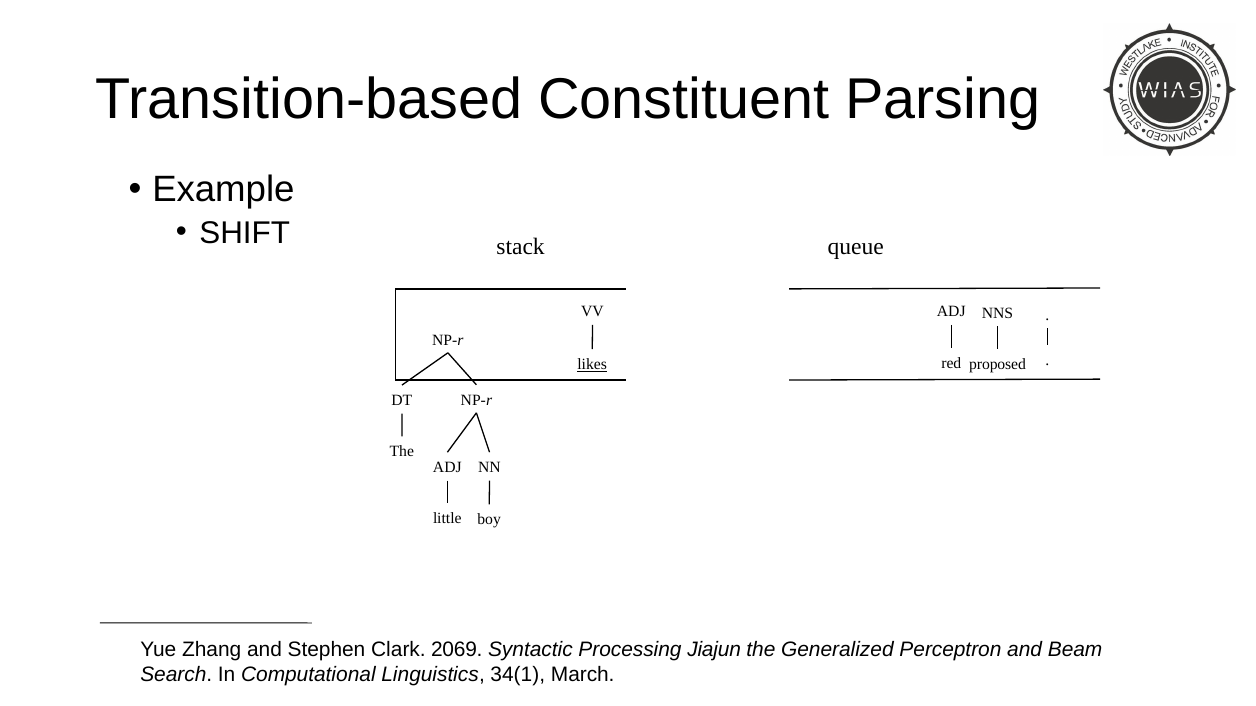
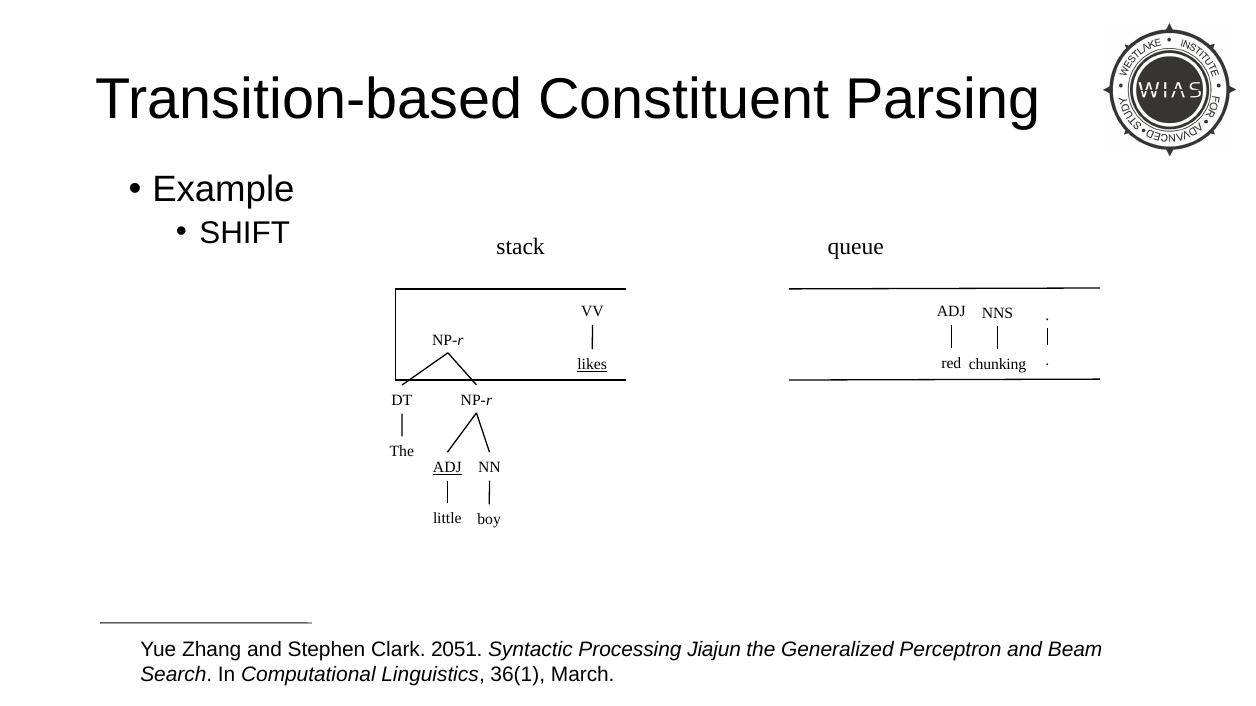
proposed: proposed -> chunking
ADJ at (447, 468) underline: none -> present
2069: 2069 -> 2051
34(1: 34(1 -> 36(1
